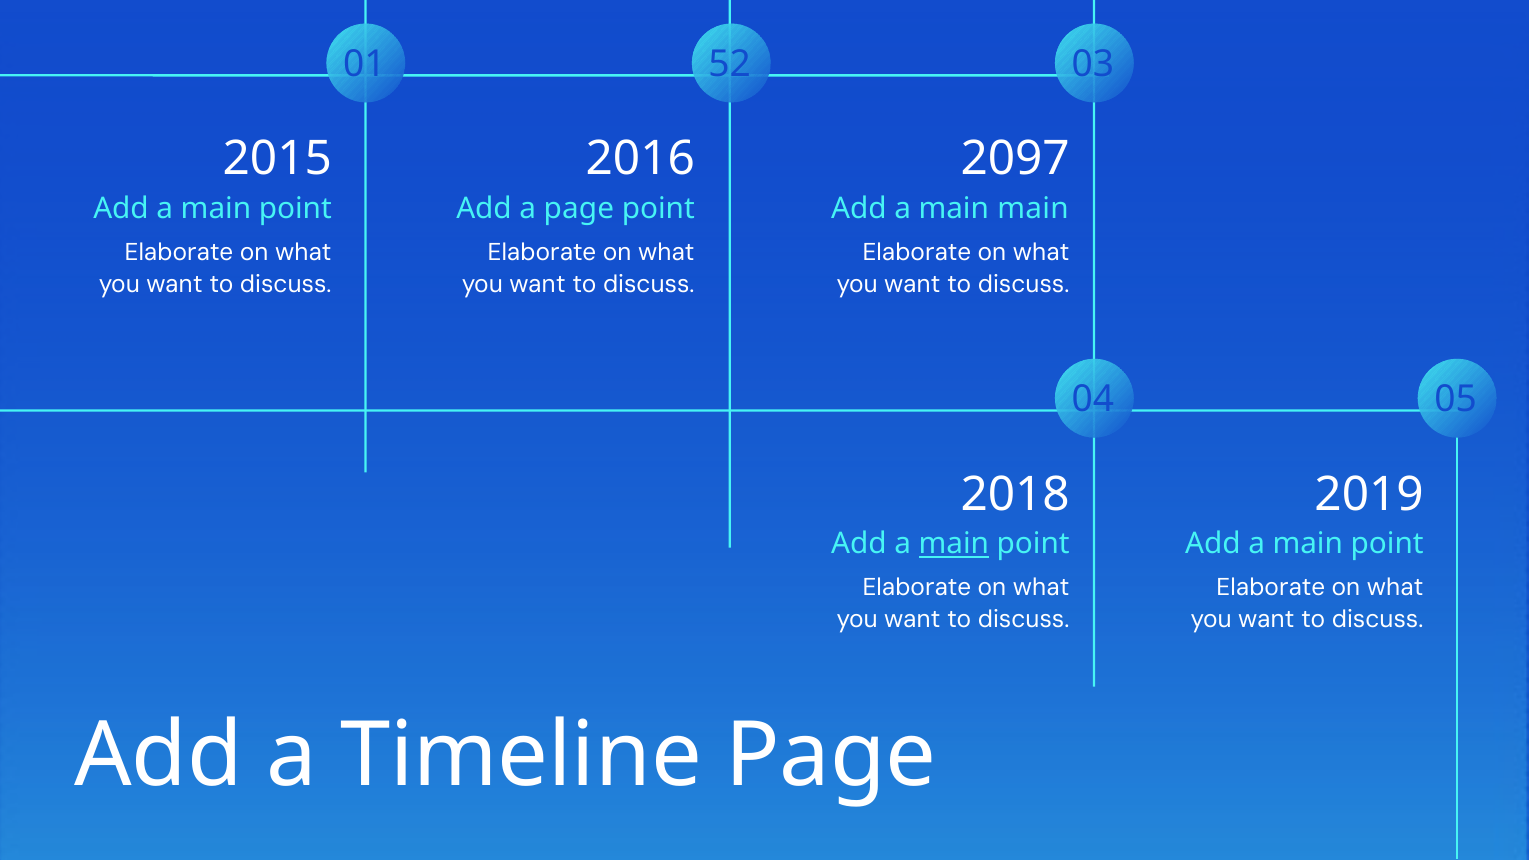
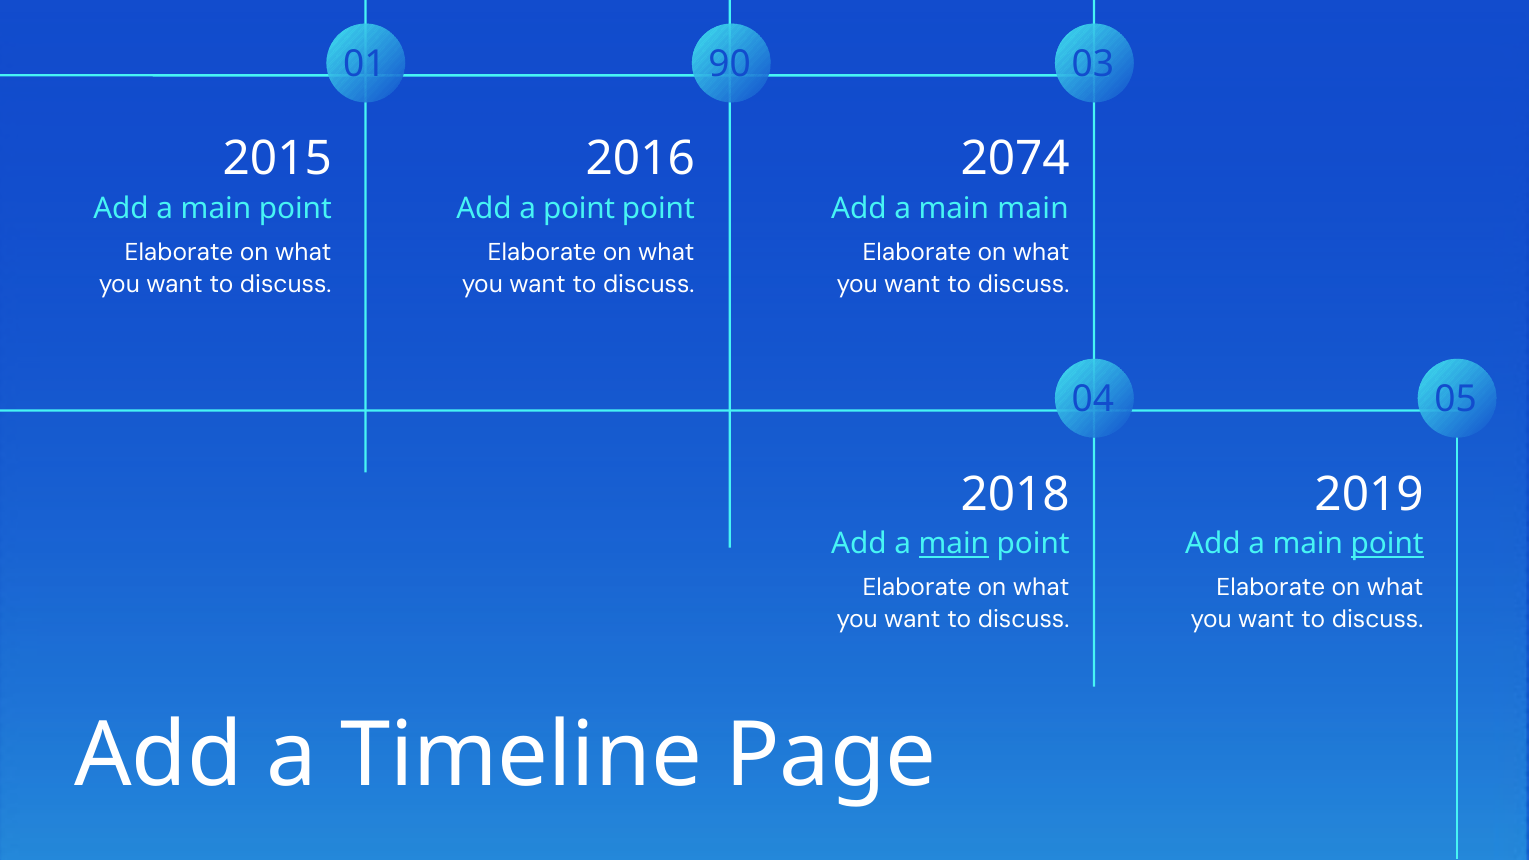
52: 52 -> 90
2097: 2097 -> 2074
a page: page -> point
point at (1387, 544) underline: none -> present
